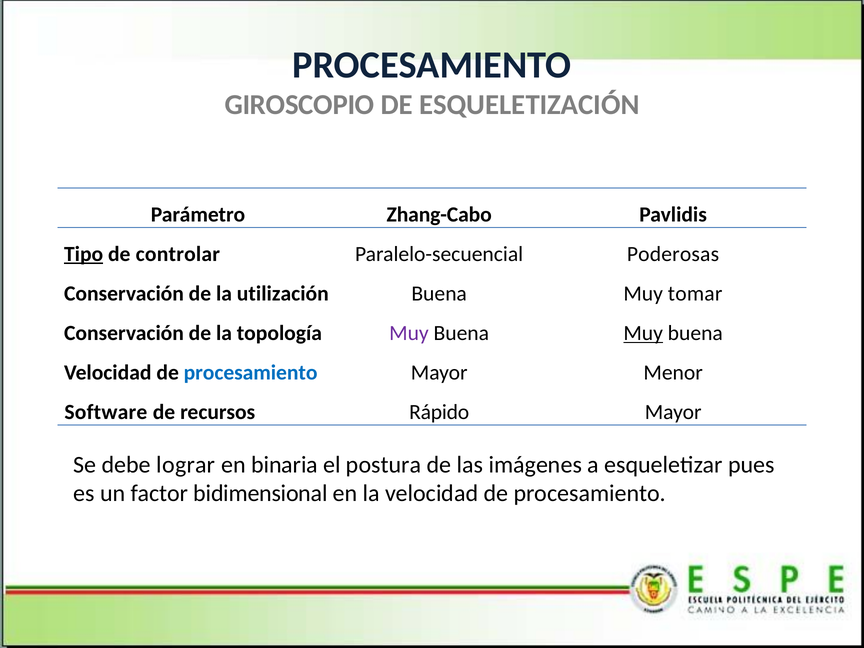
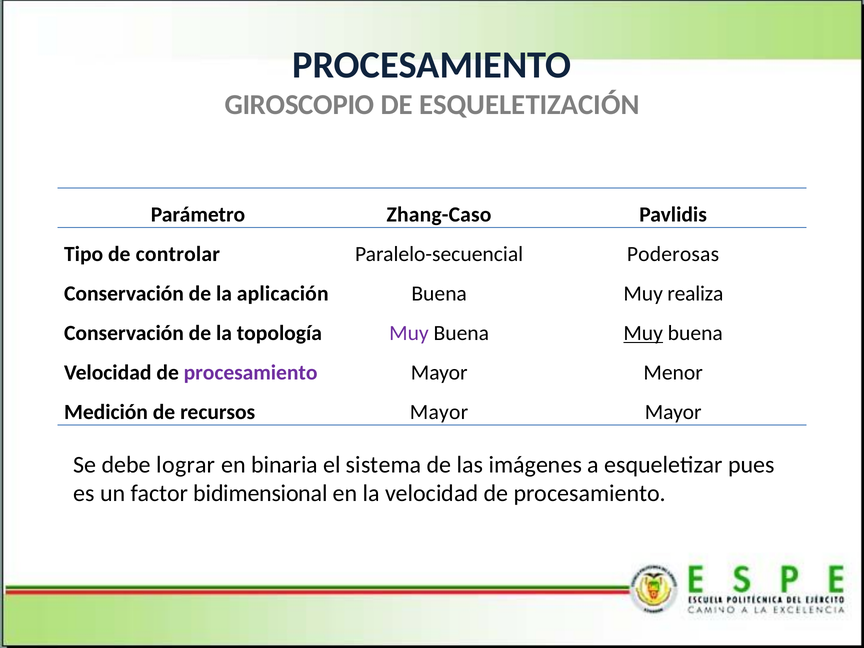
Zhang-Cabo: Zhang-Cabo -> Zhang-Caso
Tipo underline: present -> none
utilización: utilización -> aplicación
tomar: tomar -> realiza
procesamiento at (251, 373) colour: blue -> purple
Software: Software -> Medición
recursos Rápido: Rápido -> Mayor
postura: postura -> sistema
